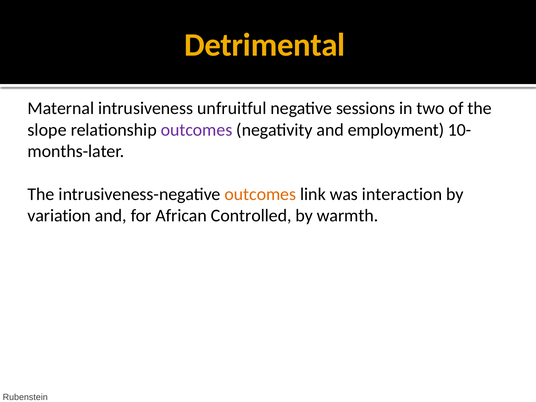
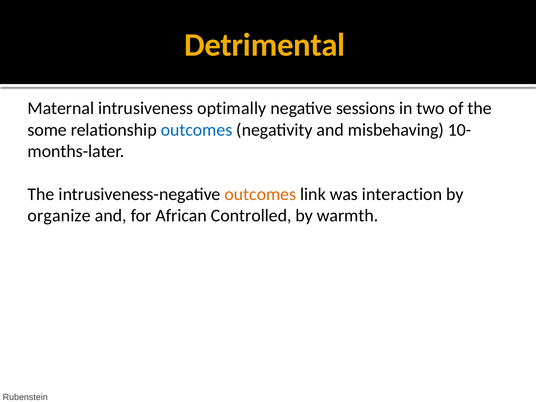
unfruitful: unfruitful -> optimally
slope: slope -> some
outcomes at (197, 130) colour: purple -> blue
employment: employment -> misbehaving
variation: variation -> organize
